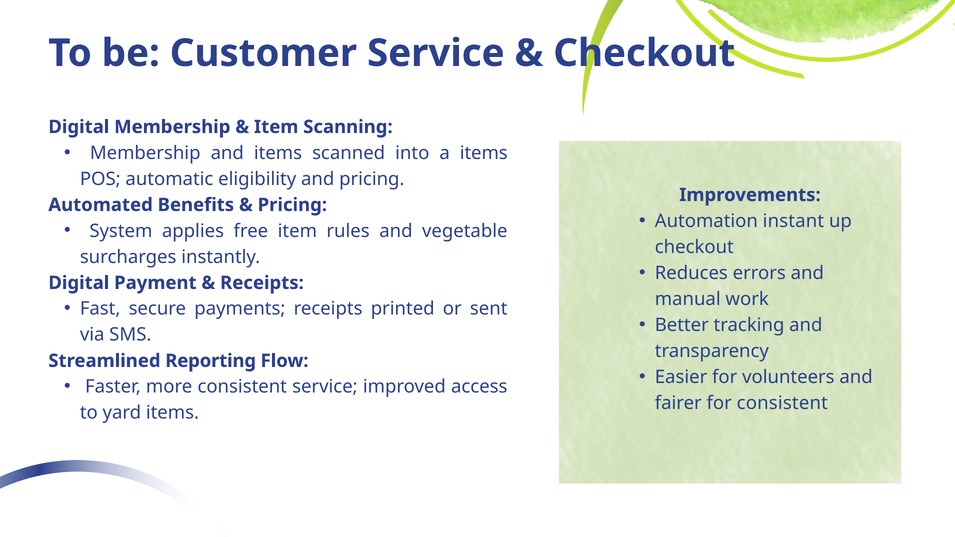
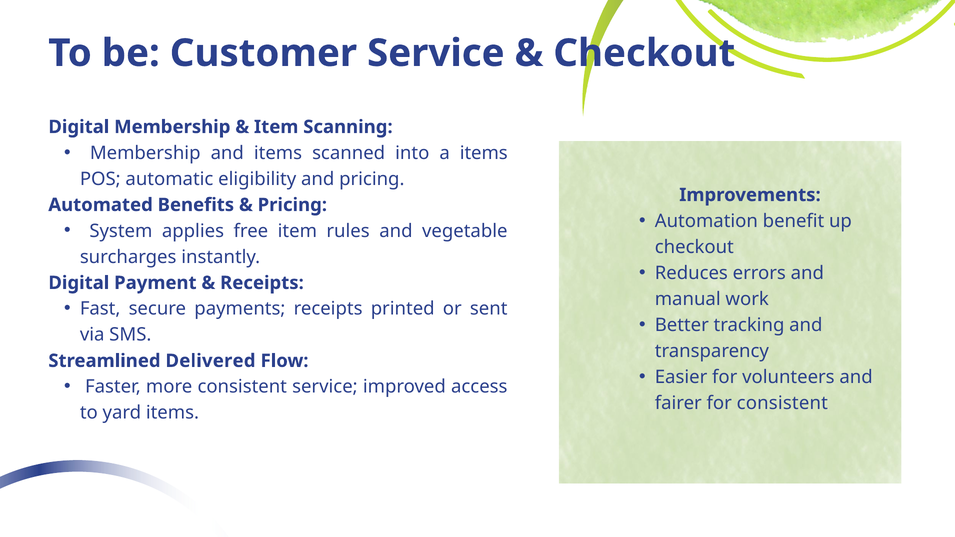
instant: instant -> benefit
Reporting: Reporting -> Delivered
